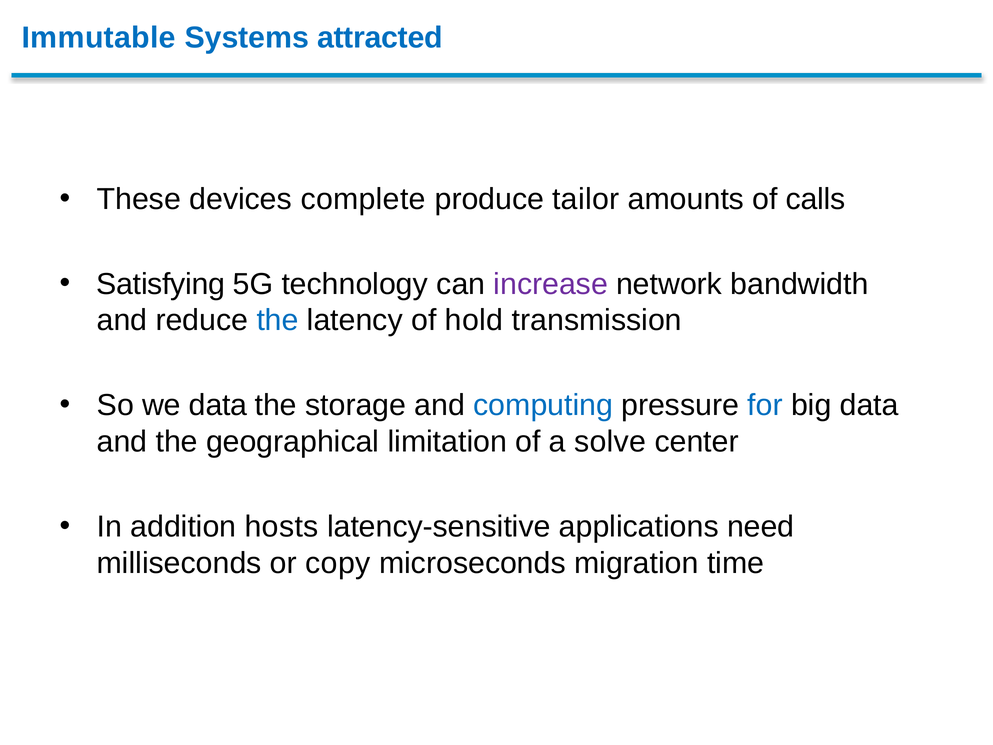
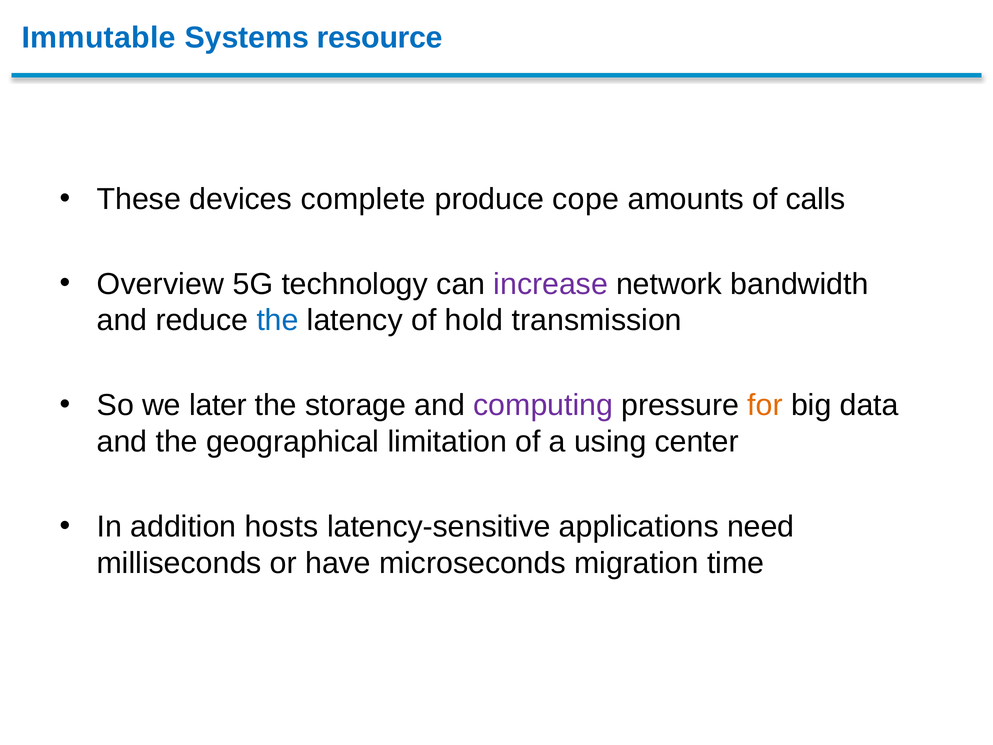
attracted: attracted -> resource
tailor: tailor -> cope
Satisfying: Satisfying -> Overview
we data: data -> later
computing colour: blue -> purple
for colour: blue -> orange
solve: solve -> using
copy: copy -> have
